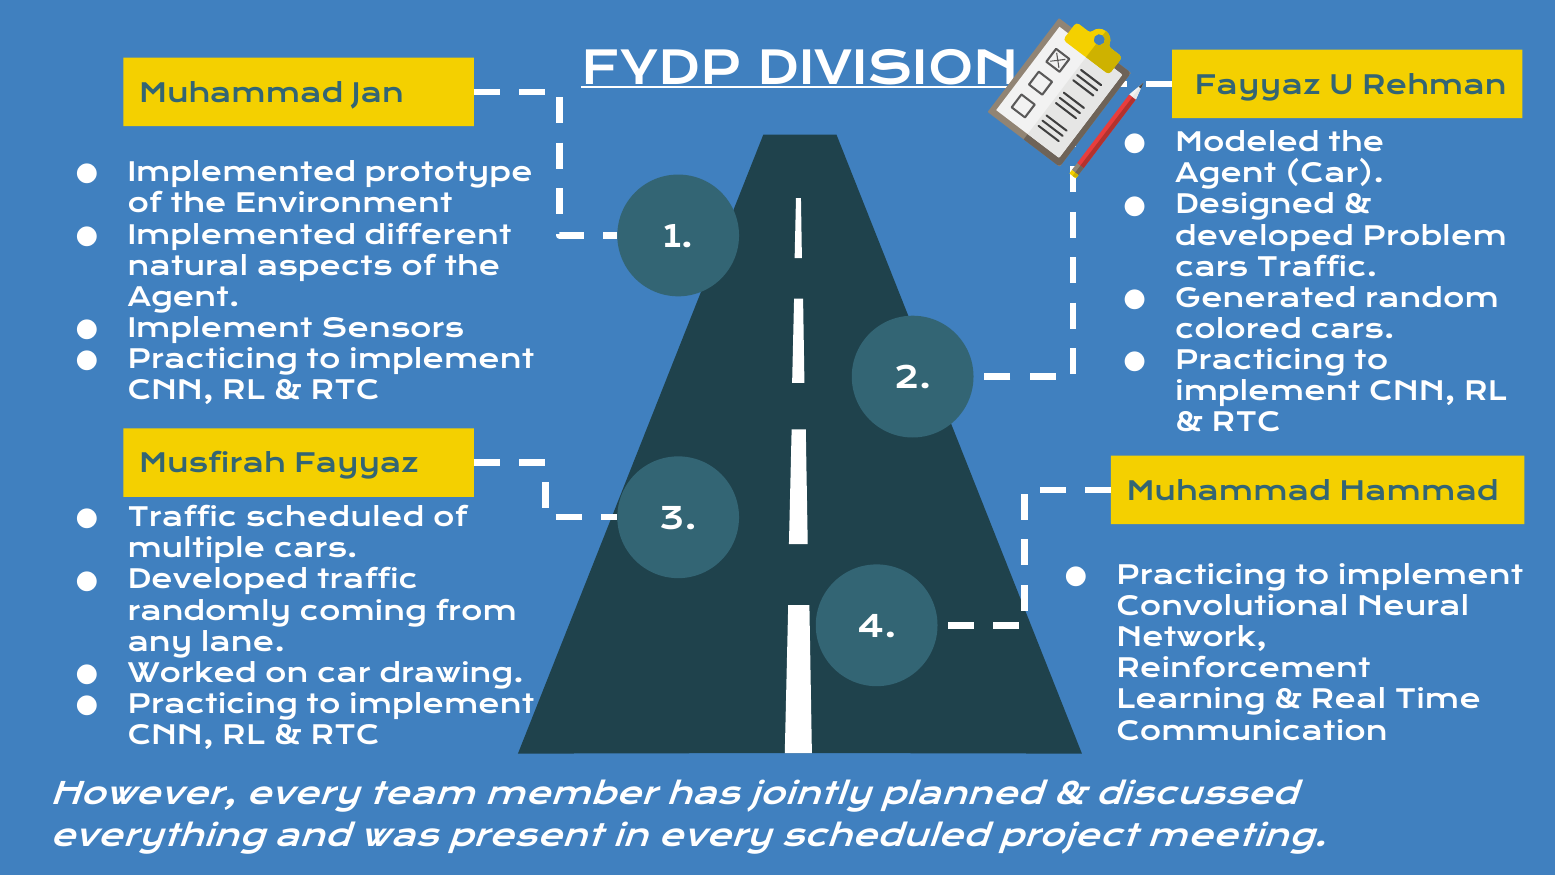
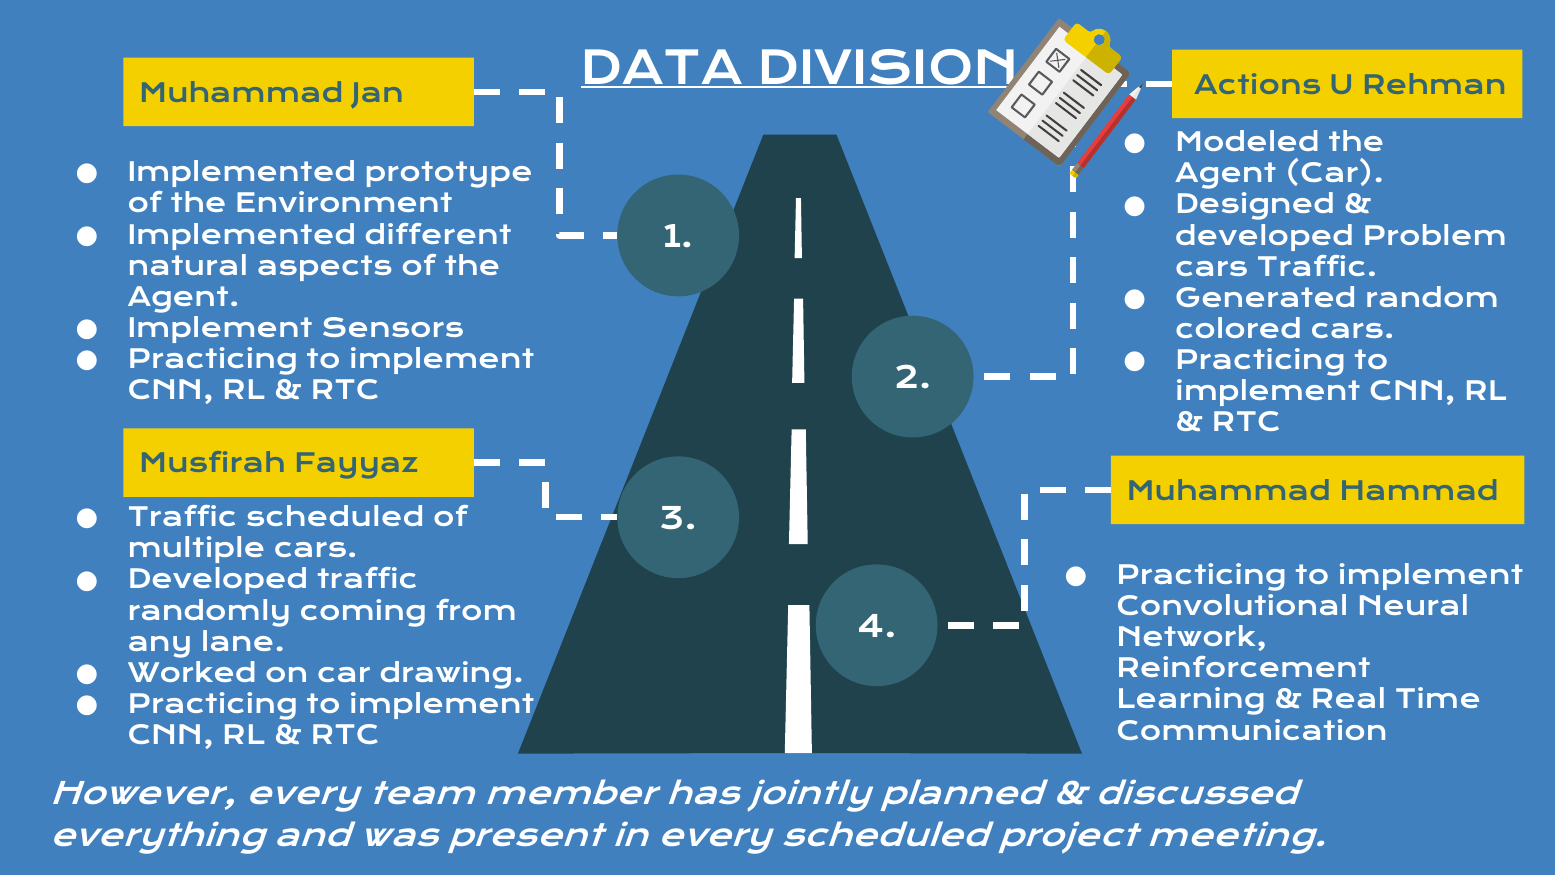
FYDP: FYDP -> DATA
Fayyaz at (1258, 86): Fayyaz -> Actions
